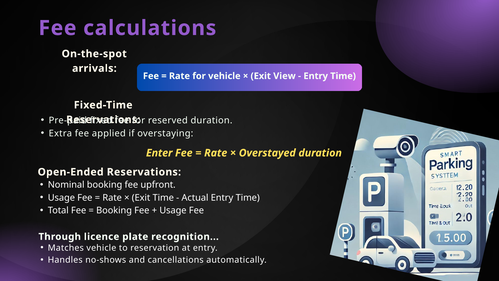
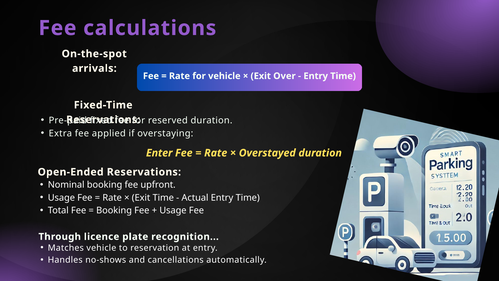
View: View -> Over
